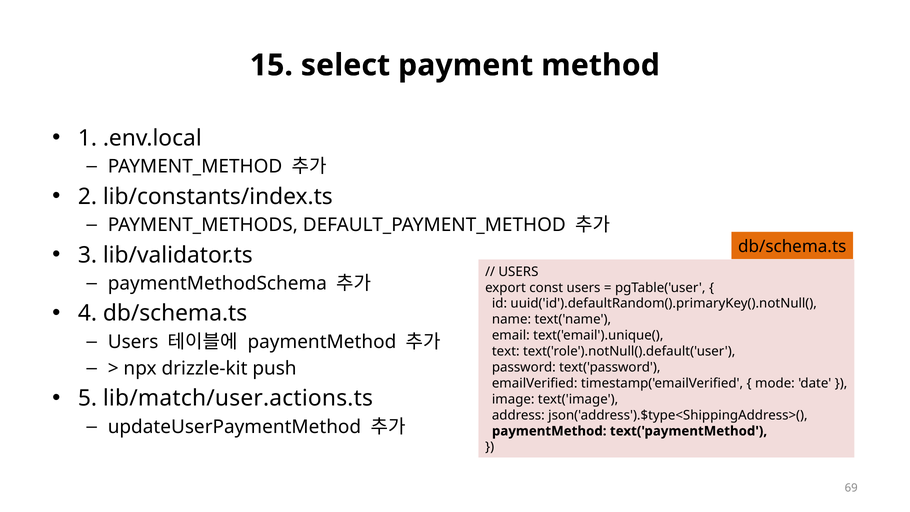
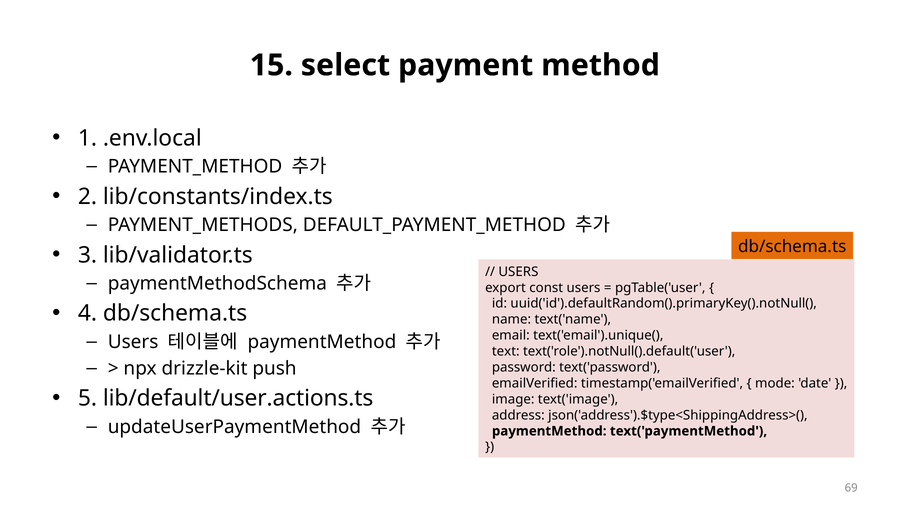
lib/match/user.actions.ts: lib/match/user.actions.ts -> lib/default/user.actions.ts
